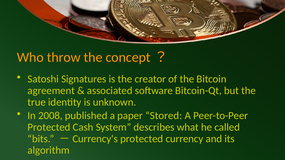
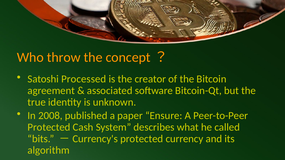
Signatures: Signatures -> Processed
Stored: Stored -> Ensure
